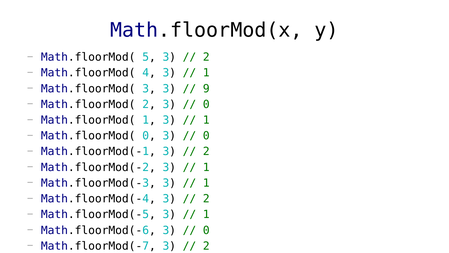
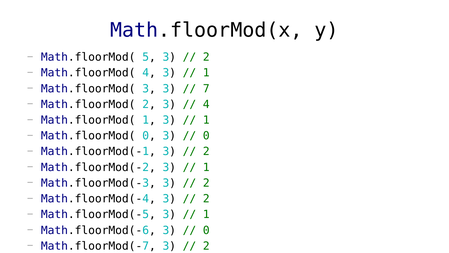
9: 9 -> 7
0 at (206, 104): 0 -> 4
1 at (206, 183): 1 -> 2
